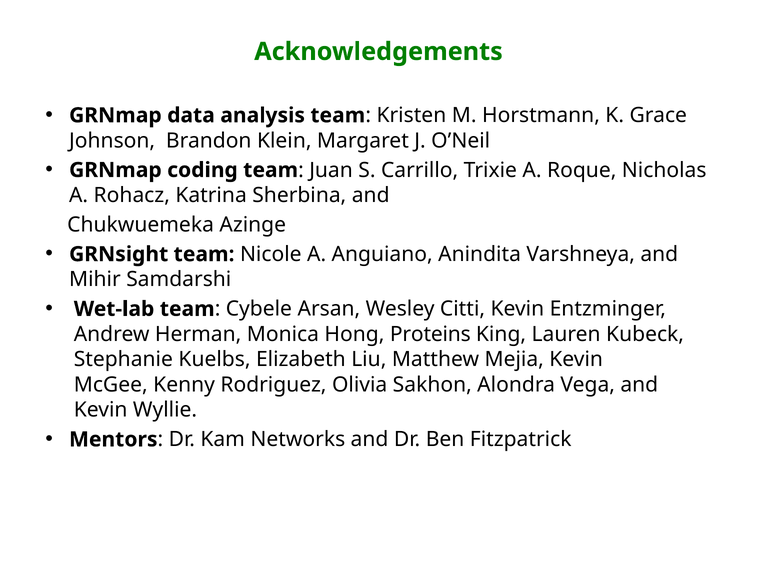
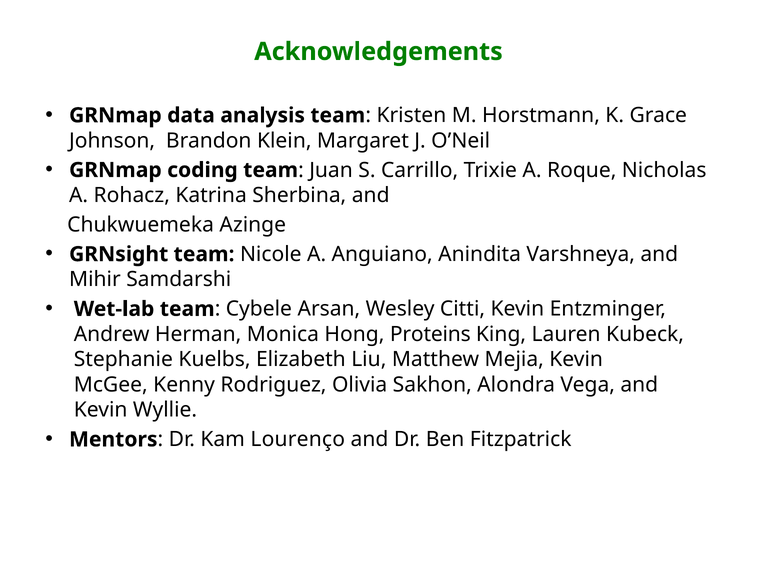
Networks: Networks -> Lourenço
